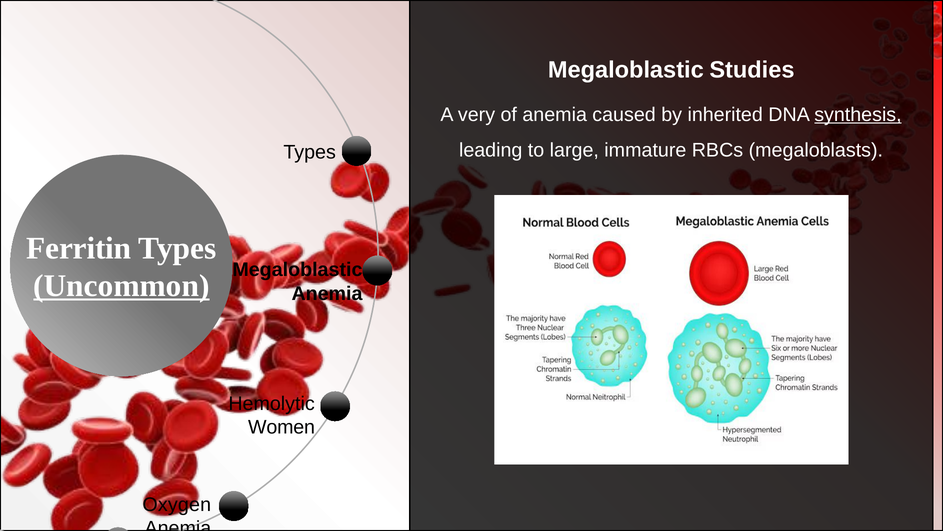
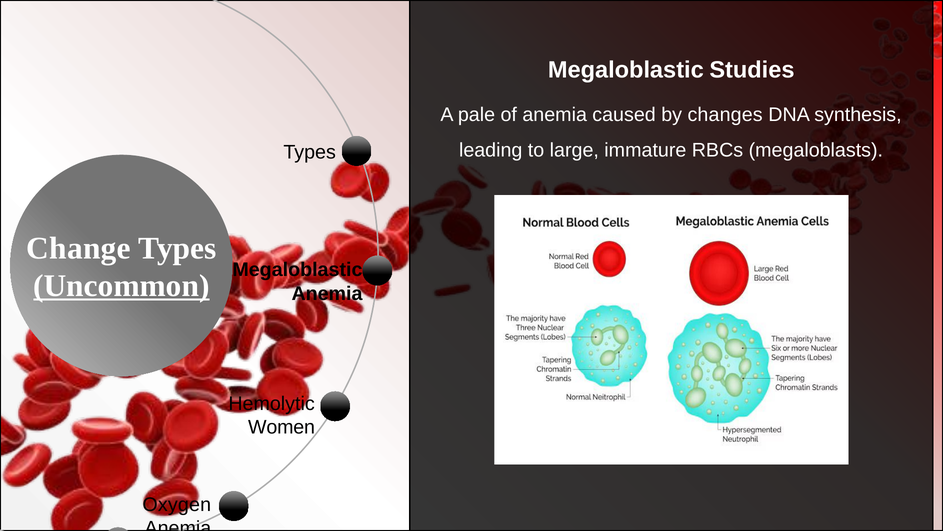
very: very -> pale
inherited: inherited -> changes
synthesis underline: present -> none
Ferritin: Ferritin -> Change
